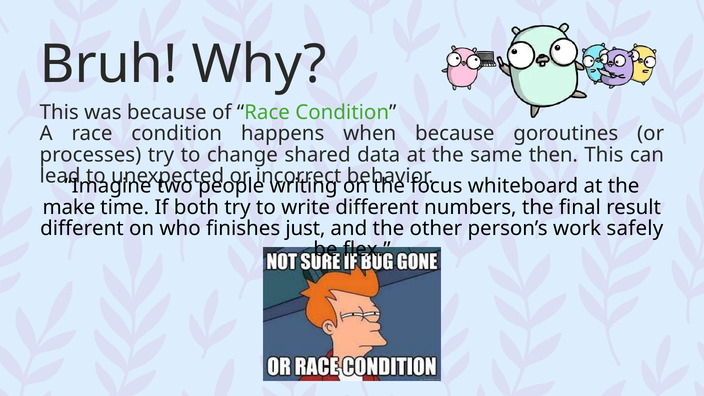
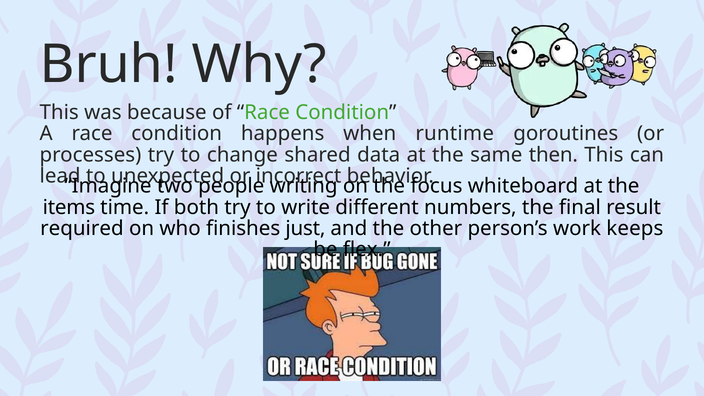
when because: because -> runtime
make: make -> items
different at (82, 229): different -> required
safely: safely -> keeps
